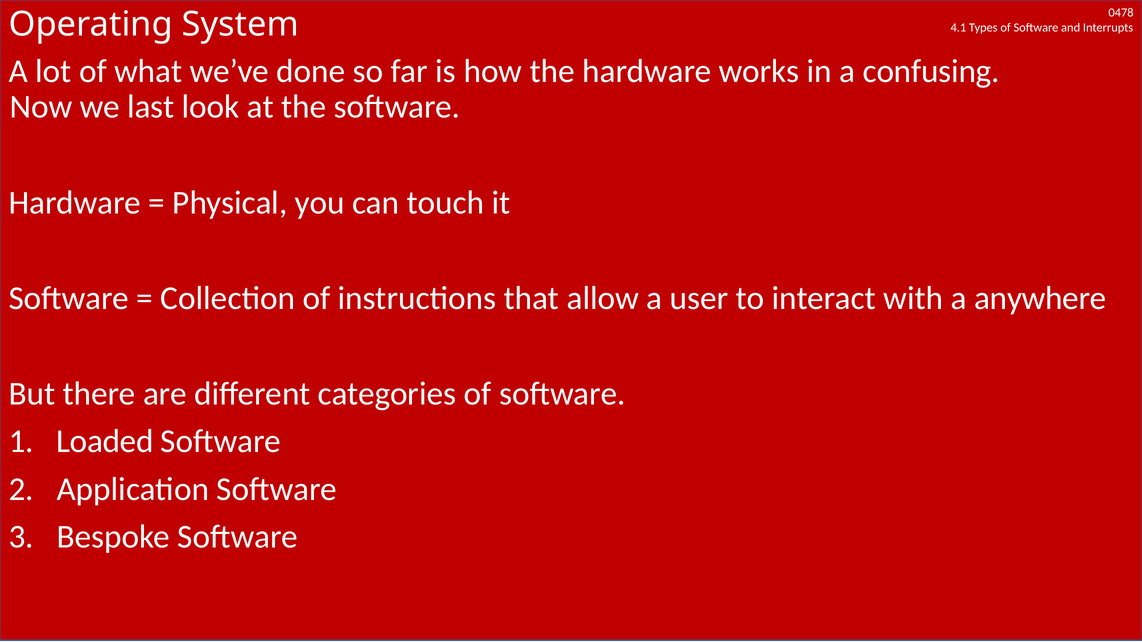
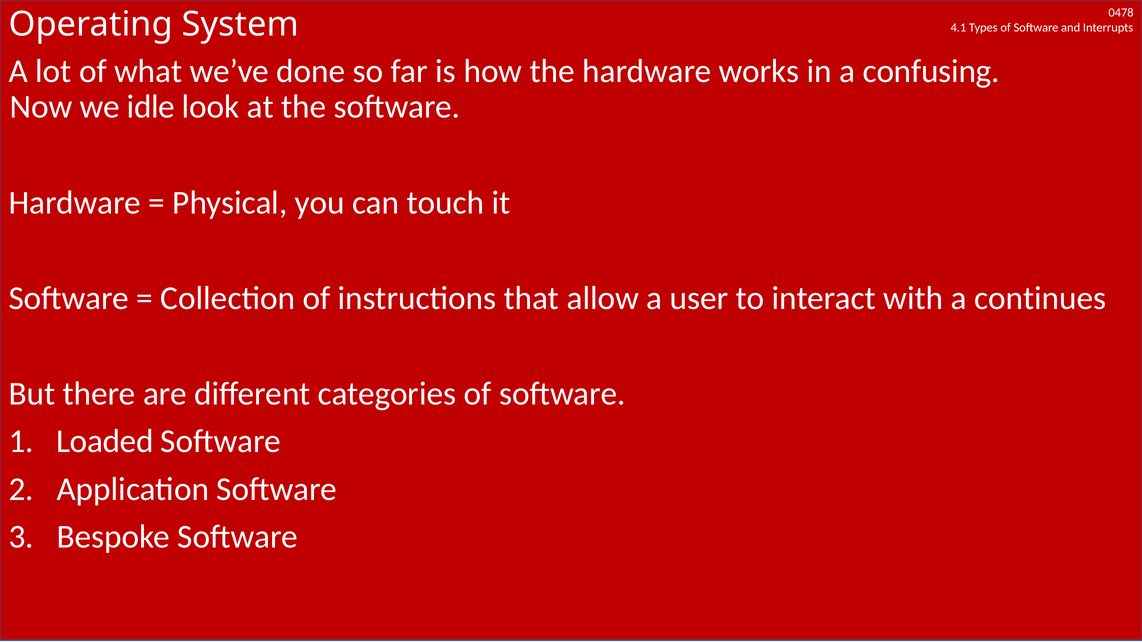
last: last -> idle
anywhere: anywhere -> continues
